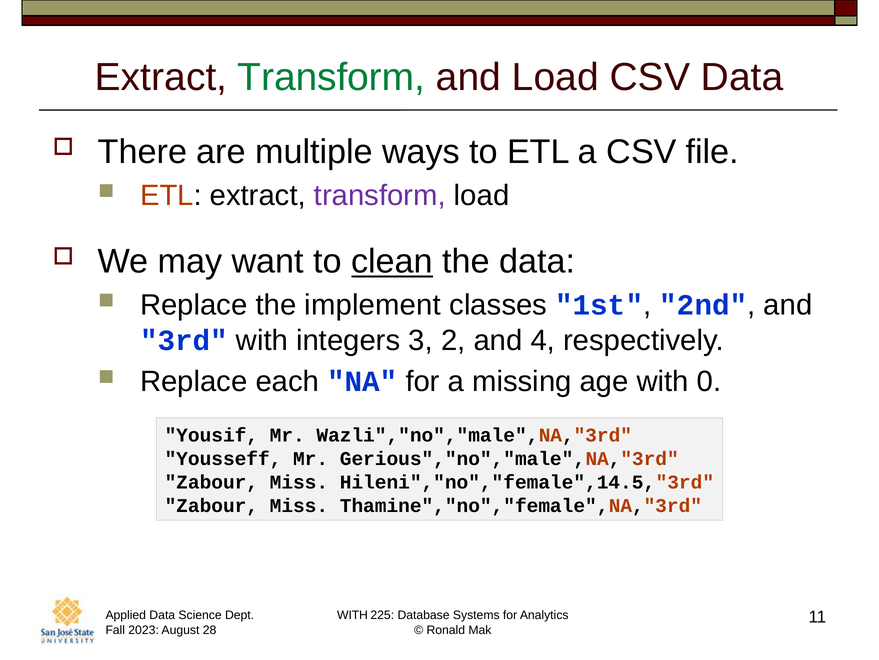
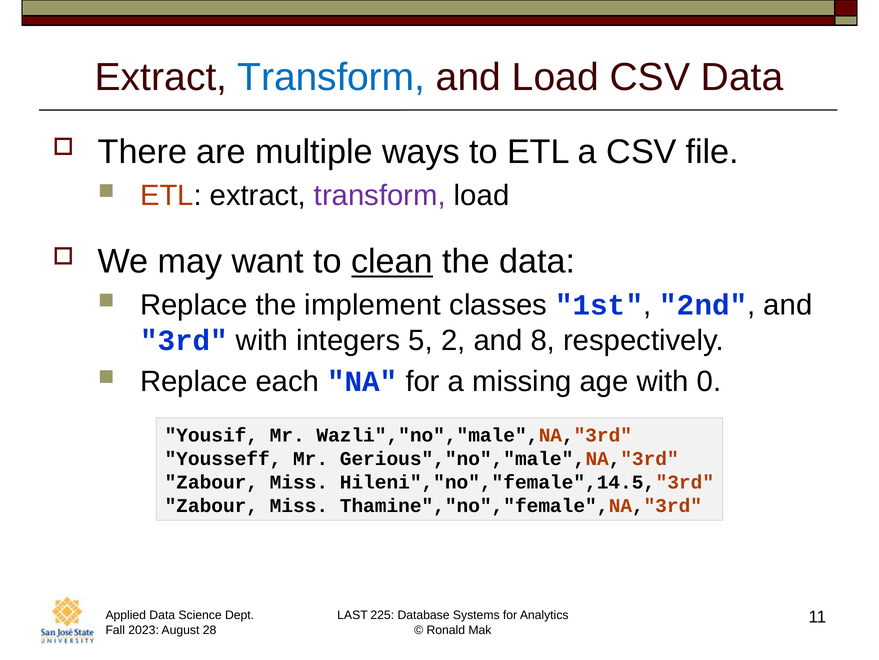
Transform at (331, 77) colour: green -> blue
3: 3 -> 5
4: 4 -> 8
WITH at (353, 615): WITH -> LAST
